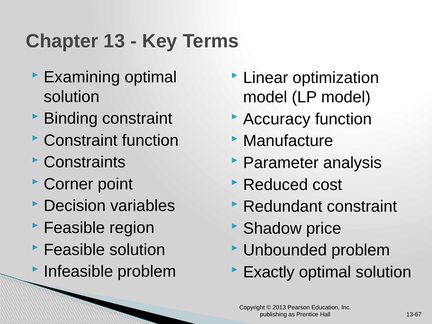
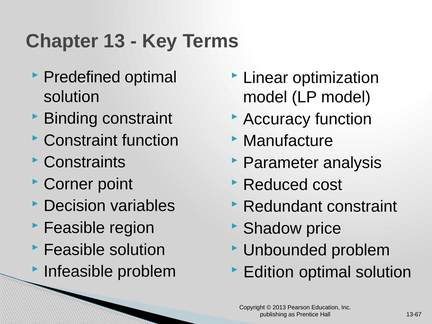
Examining: Examining -> Predefined
Exactly: Exactly -> Edition
